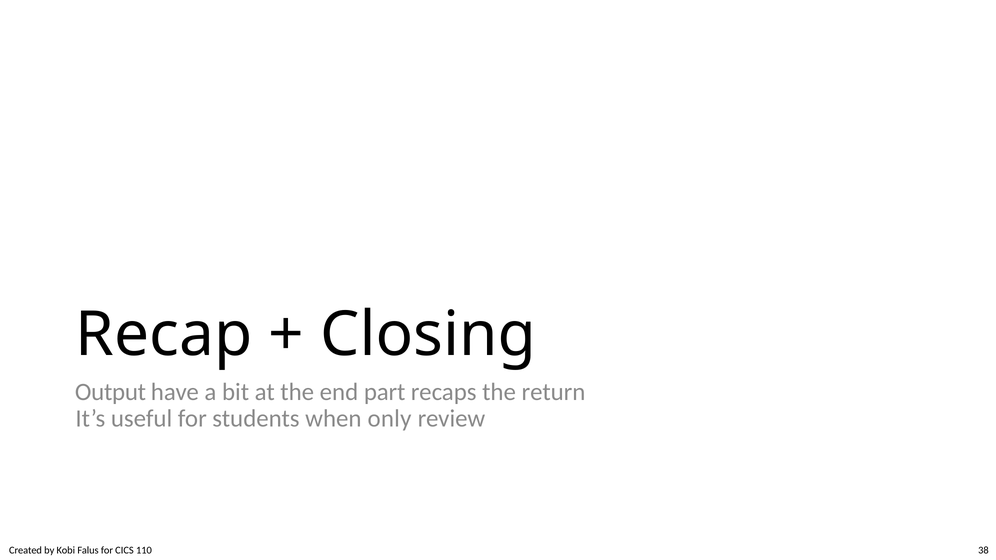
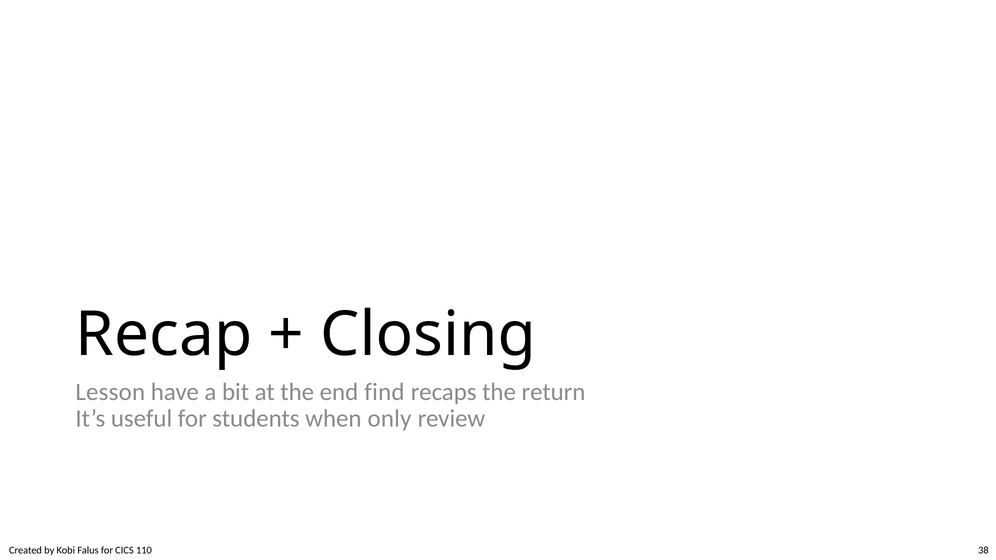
Output: Output -> Lesson
part: part -> find
